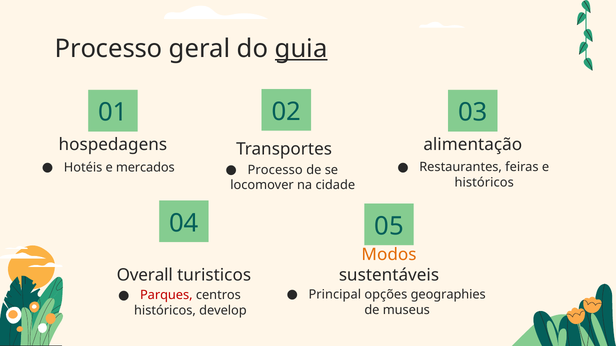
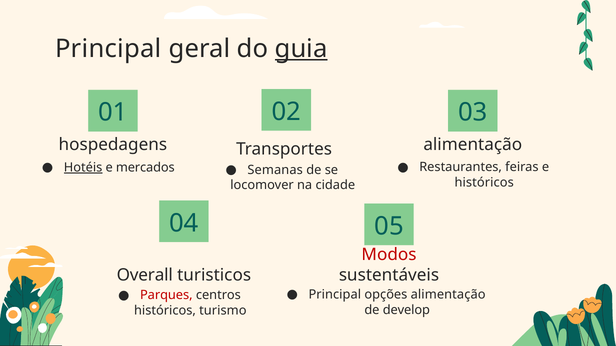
Processo at (109, 49): Processo -> Principal
Hotéis underline: none -> present
Processo at (275, 170): Processo -> Semanas
Modos colour: orange -> red
opções geographies: geographies -> alimentação
museus: museus -> develop
develop: develop -> turismo
